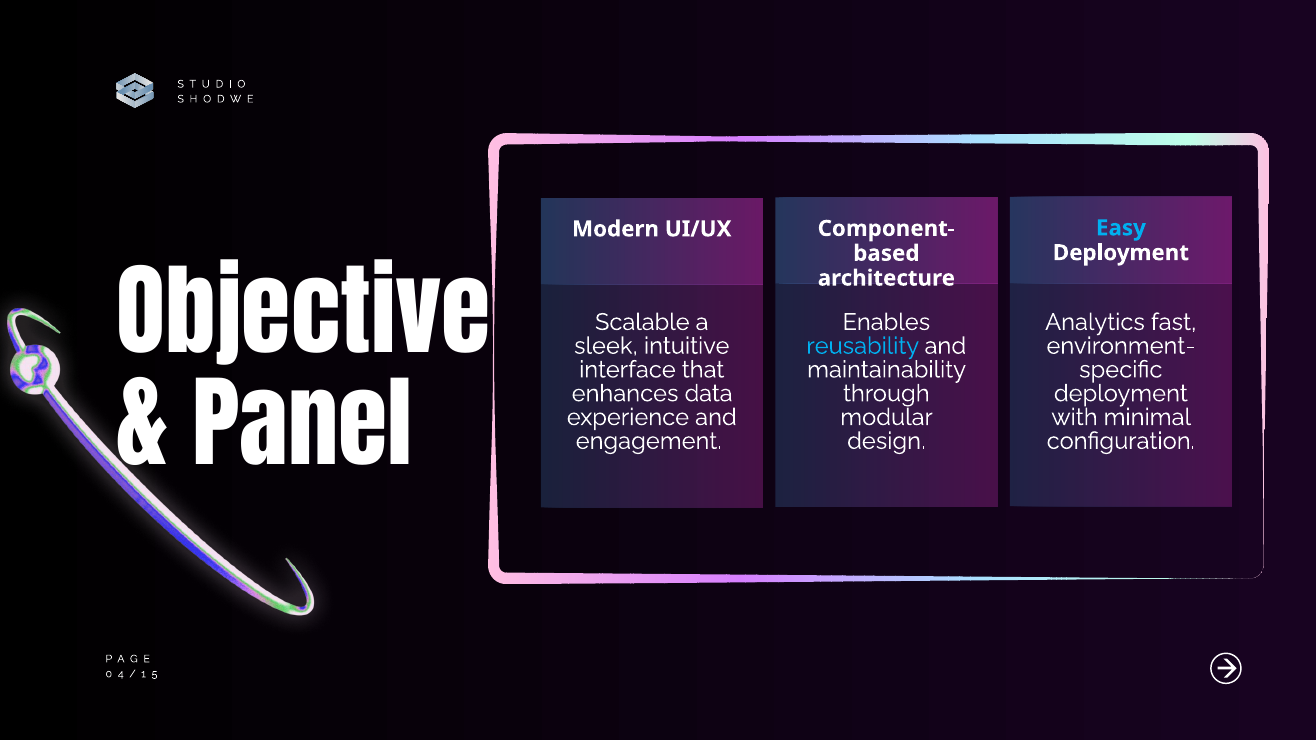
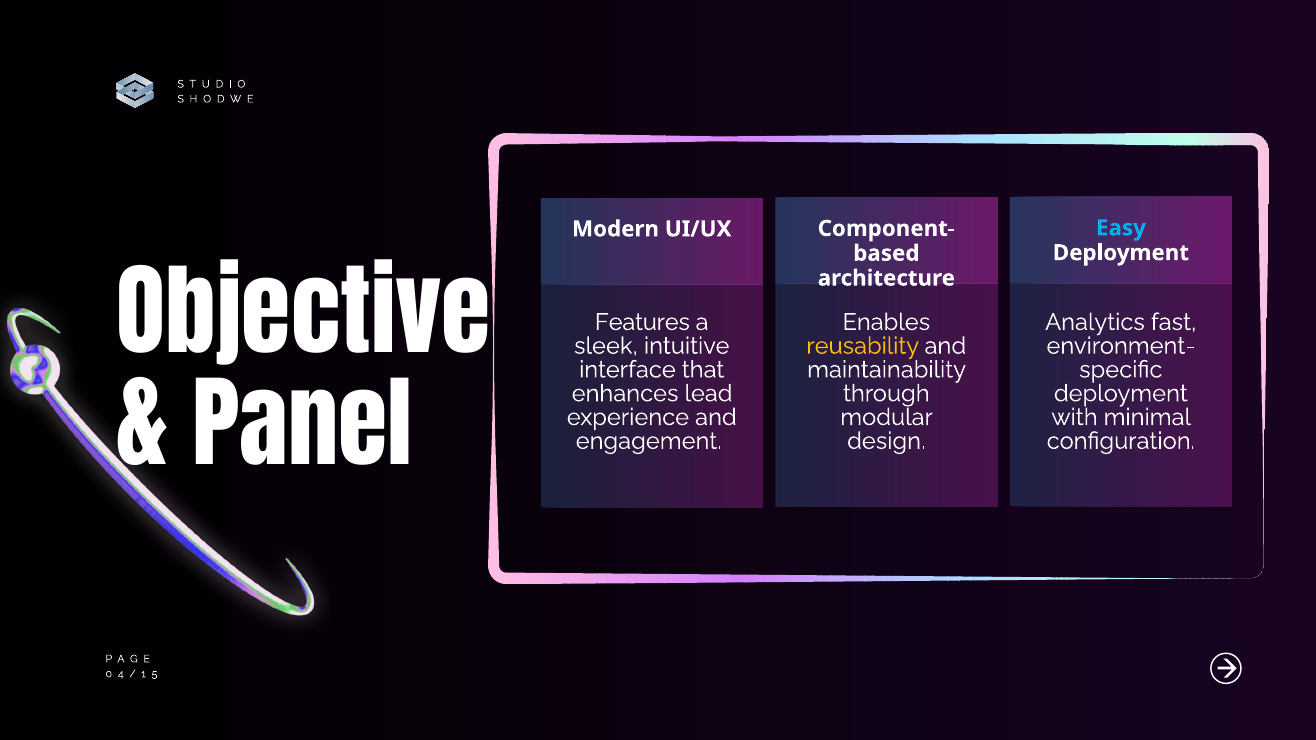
Scalable: Scalable -> Features
reusability colour: light blue -> yellow
data: data -> lead
